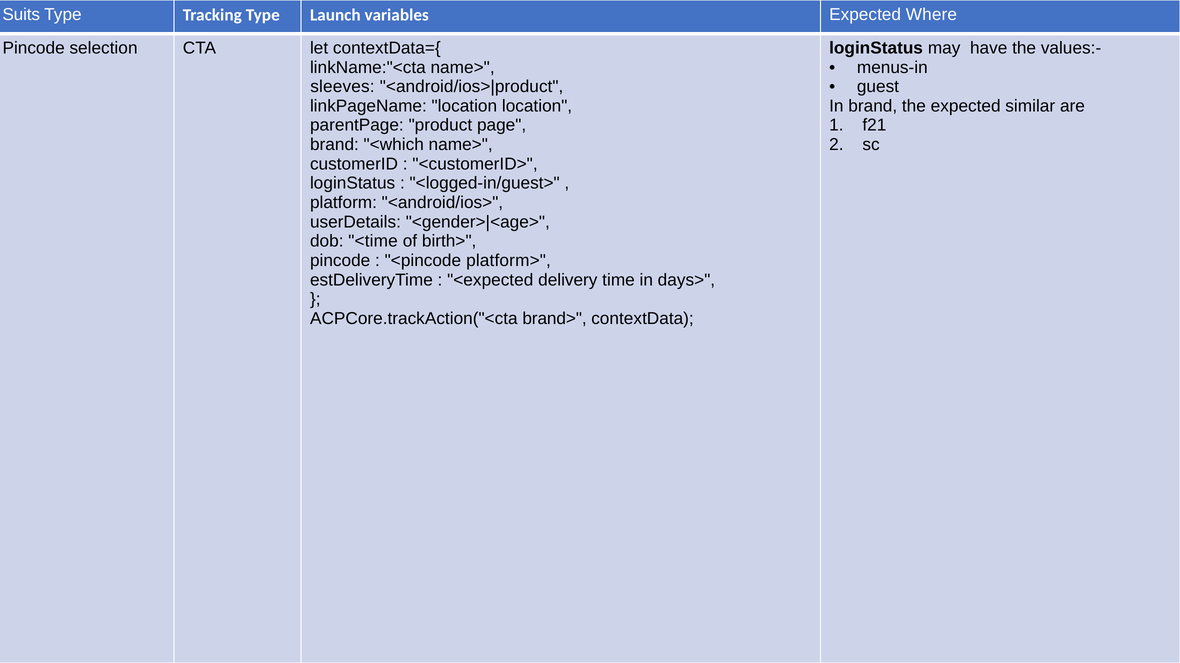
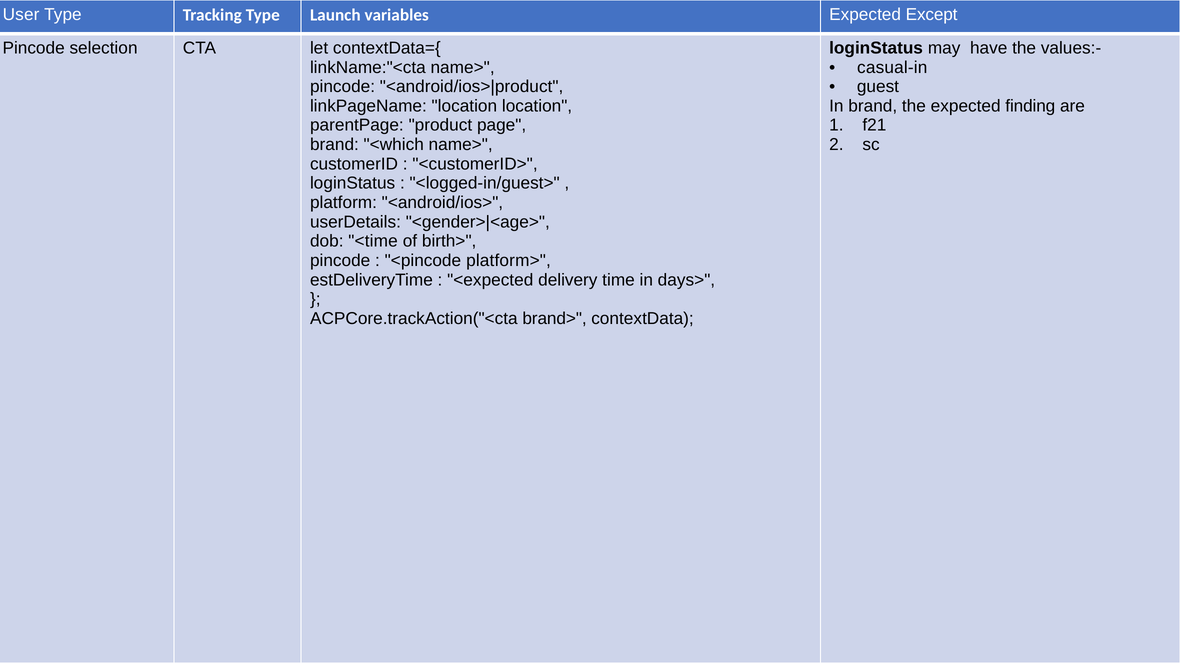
Suits: Suits -> User
Where: Where -> Except
menus-in: menus-in -> casual-in
sleeves at (342, 87): sleeves -> pincode
similar: similar -> finding
